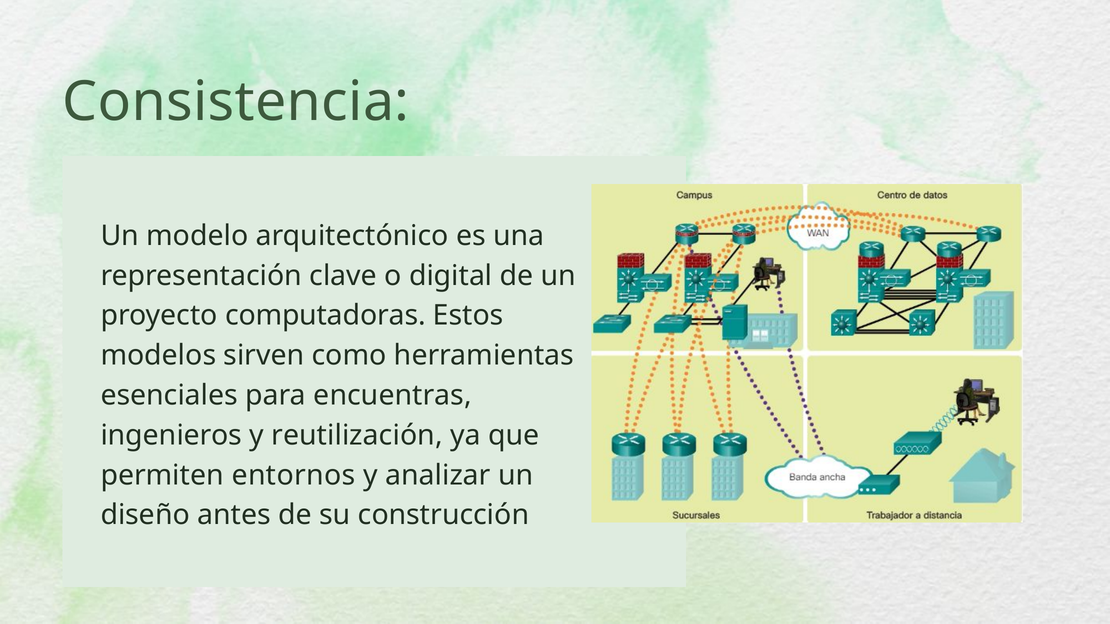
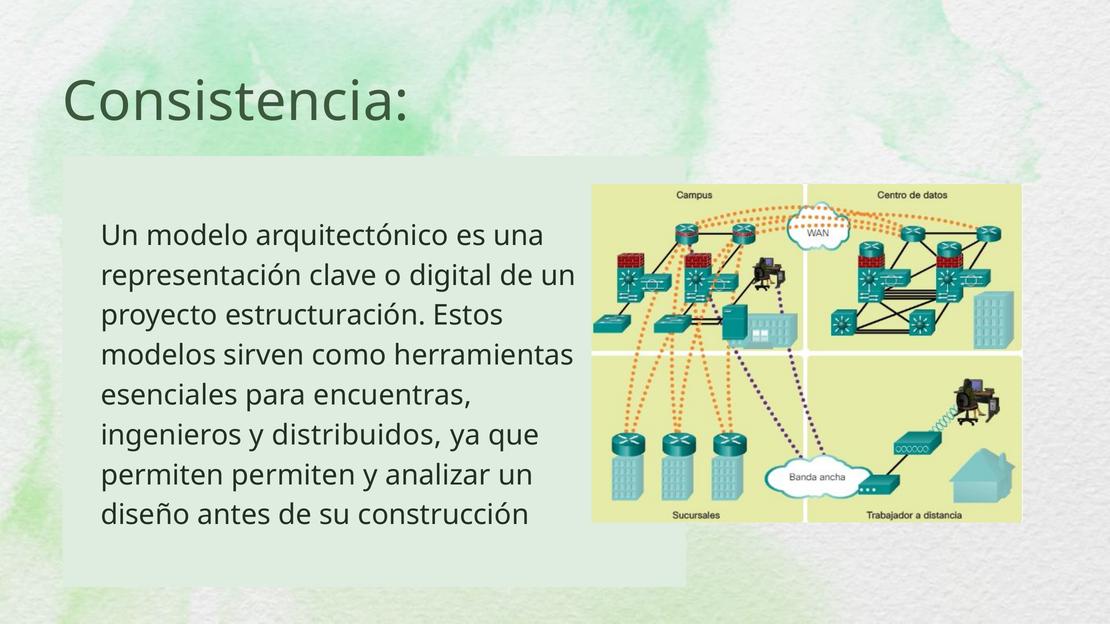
computadoras: computadoras -> estructuración
reutilización: reutilización -> distribuidos
permiten entornos: entornos -> permiten
